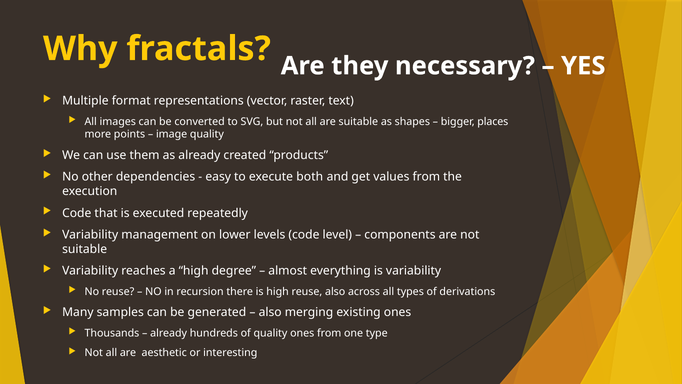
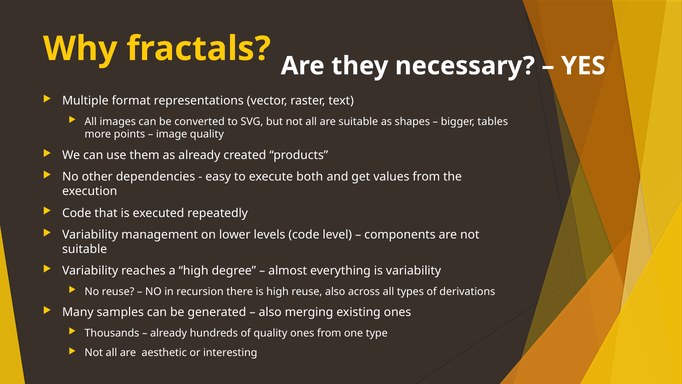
places: places -> tables
